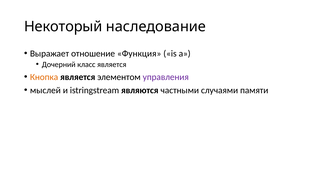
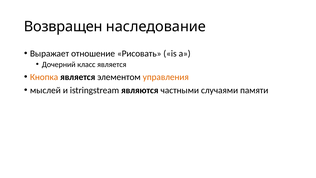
Некоторый: Некоторый -> Возвращен
Функция: Функция -> Рисовать
управления colour: purple -> orange
